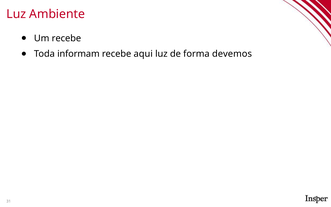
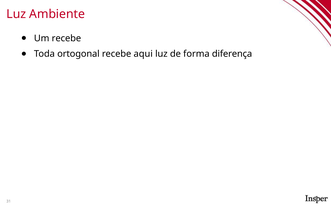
informam: informam -> ortogonal
devemos: devemos -> diferença
